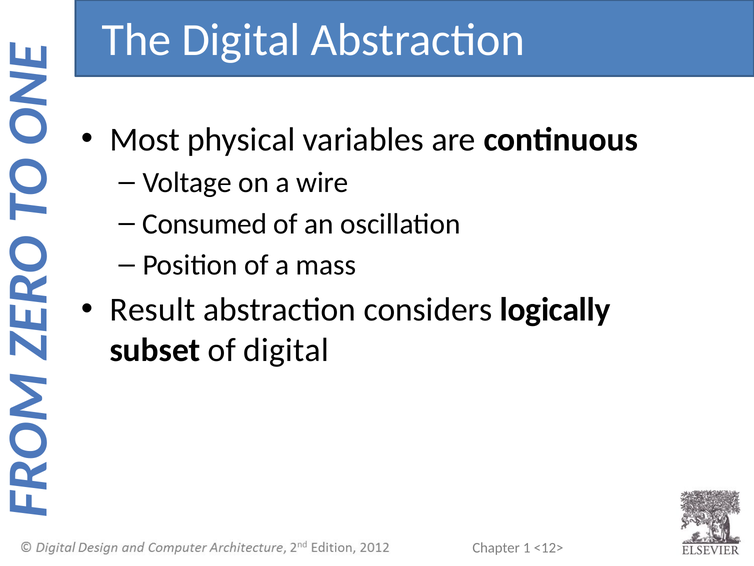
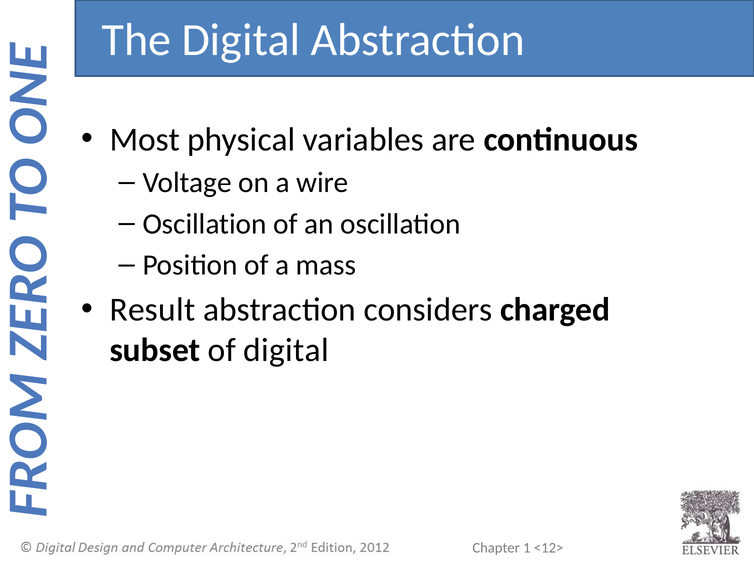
Consumed at (205, 224): Consumed -> Oscillation
logically: logically -> charged
